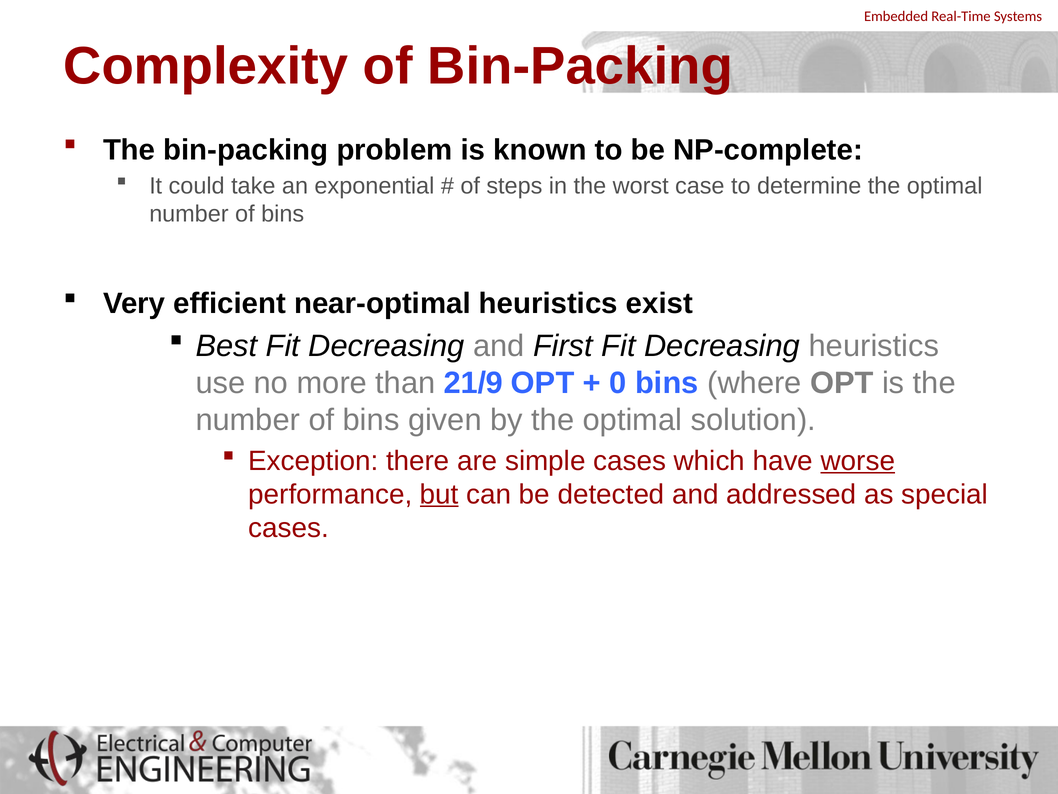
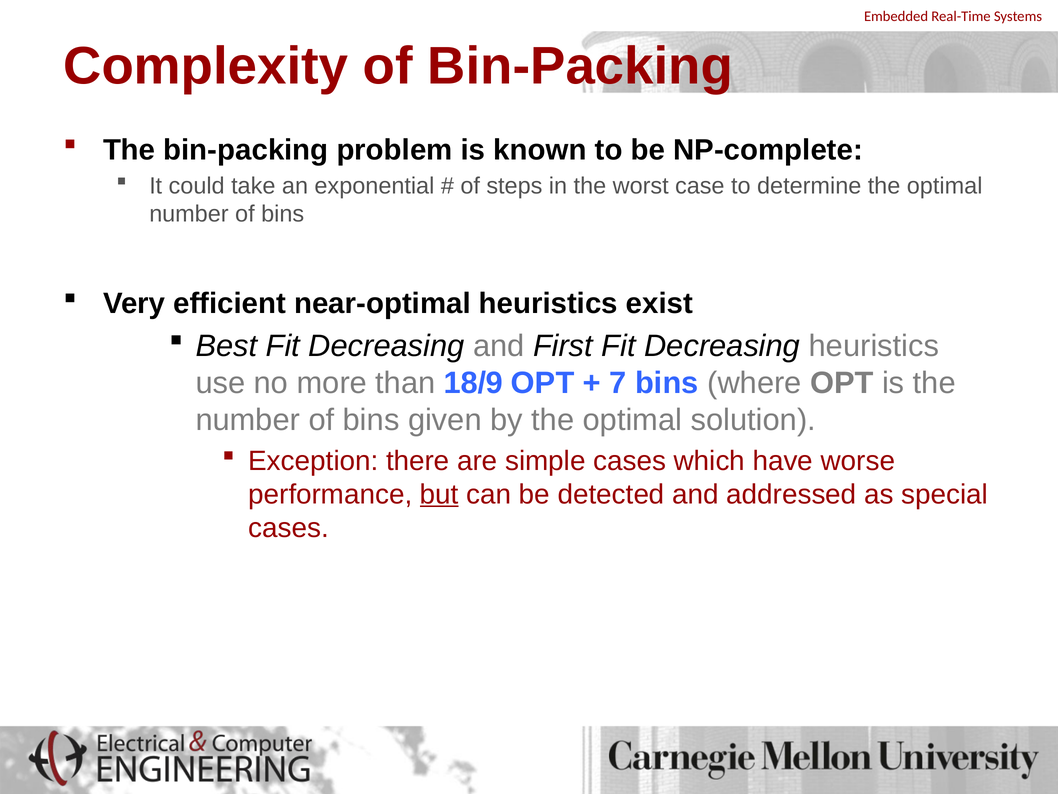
21/9: 21/9 -> 18/9
0: 0 -> 7
worse underline: present -> none
